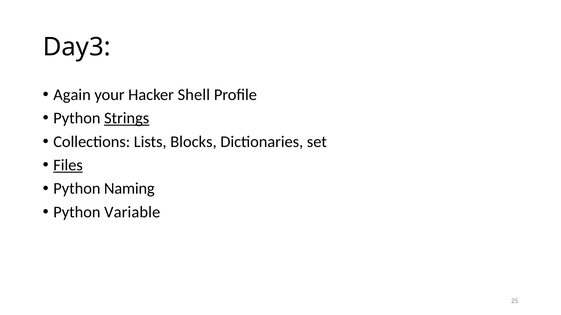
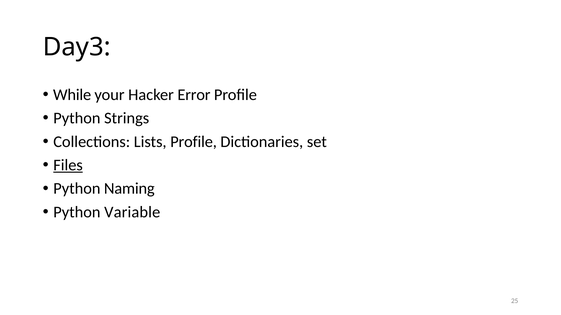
Again: Again -> While
Shell: Shell -> Error
Strings underline: present -> none
Lists Blocks: Blocks -> Profile
